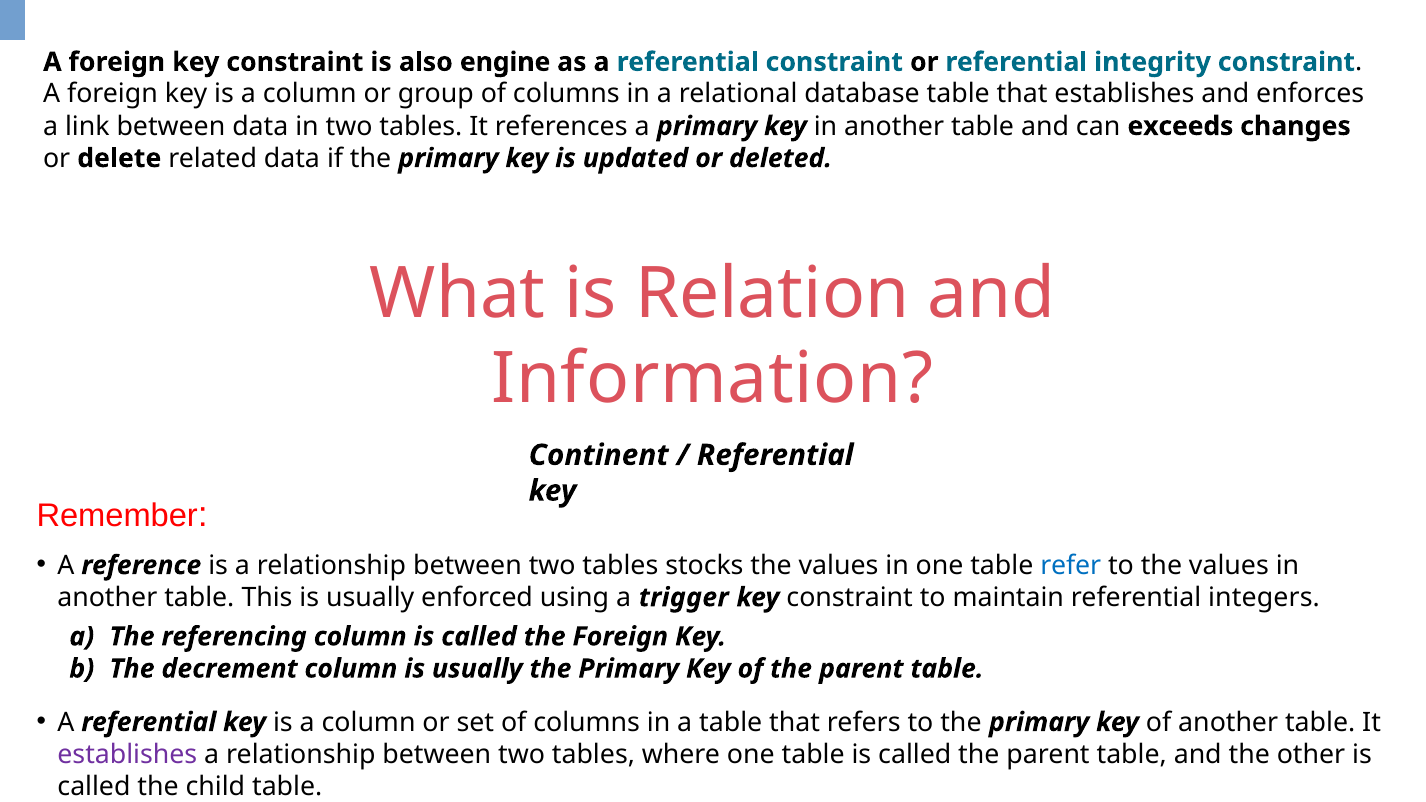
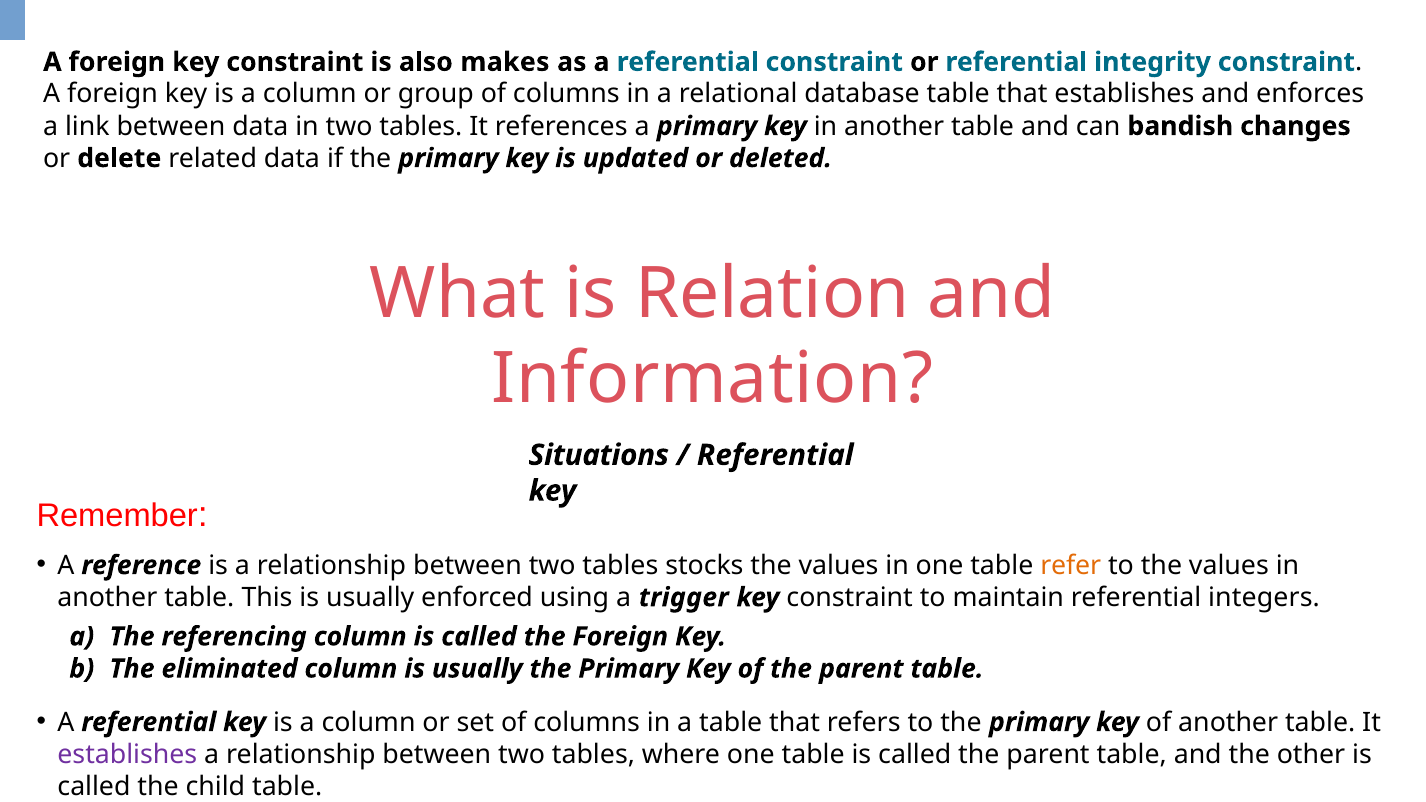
engine: engine -> makes
exceeds: exceeds -> bandish
Continent: Continent -> Situations
refer colour: blue -> orange
decrement: decrement -> eliminated
